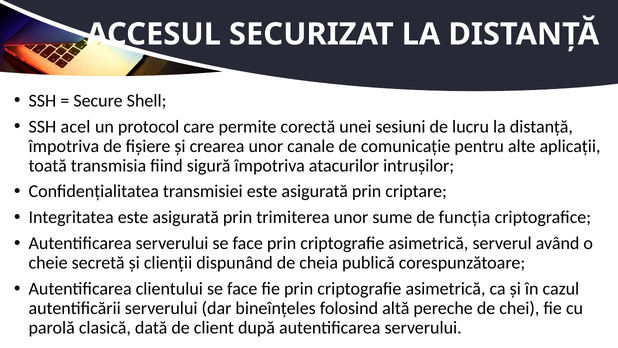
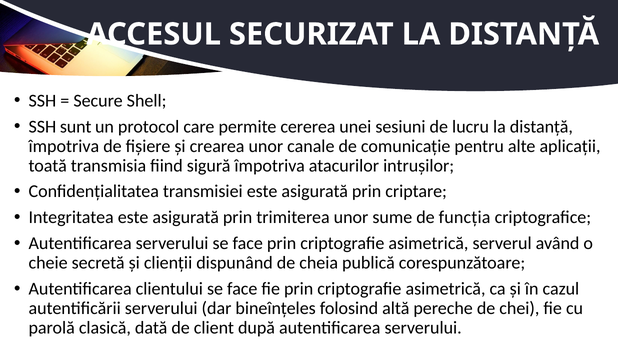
acel: acel -> sunt
corectă: corectă -> cererea
